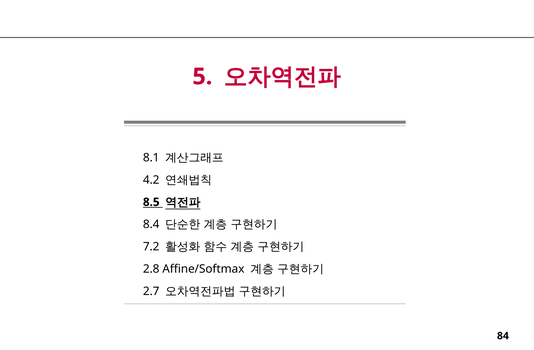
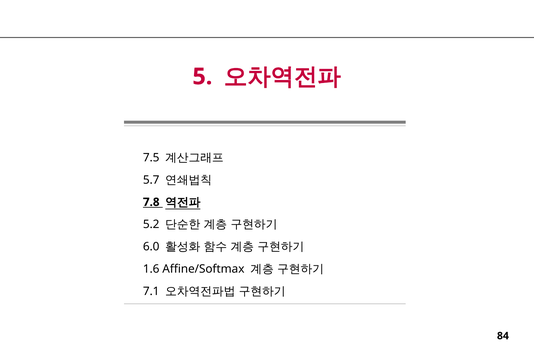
8.1: 8.1 -> 7.5
4.2: 4.2 -> 5.7
8.5: 8.5 -> 7.8
8.4: 8.4 -> 5.2
7.2: 7.2 -> 6.0
2.8: 2.8 -> 1.6
2.7: 2.7 -> 7.1
